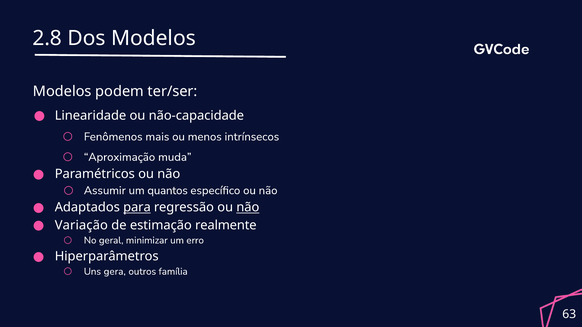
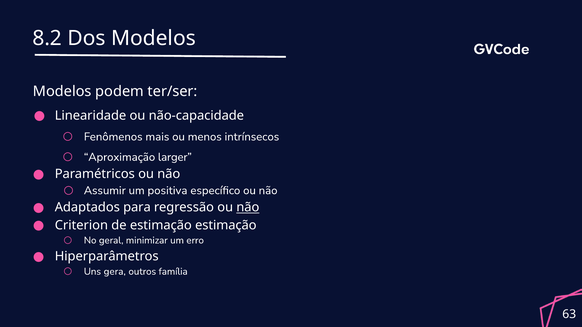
2.8: 2.8 -> 8.2
muda: muda -> larger
quantos: quantos -> positiva
para underline: present -> none
Variação: Variação -> Criterion
estimação realmente: realmente -> estimação
